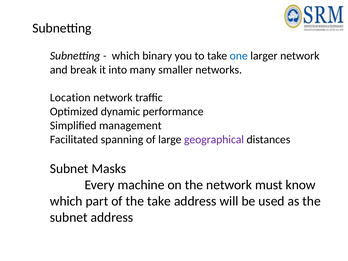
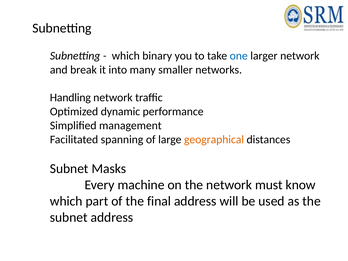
Location: Location -> Handling
geographical colour: purple -> orange
the take: take -> final
